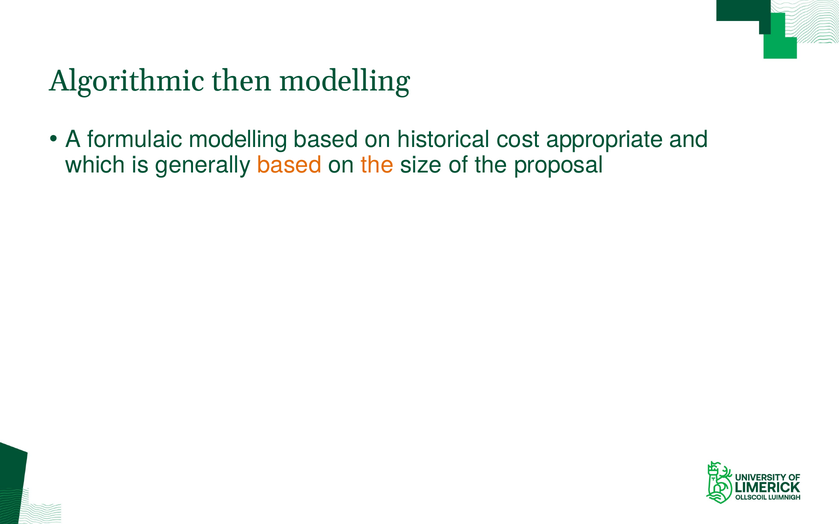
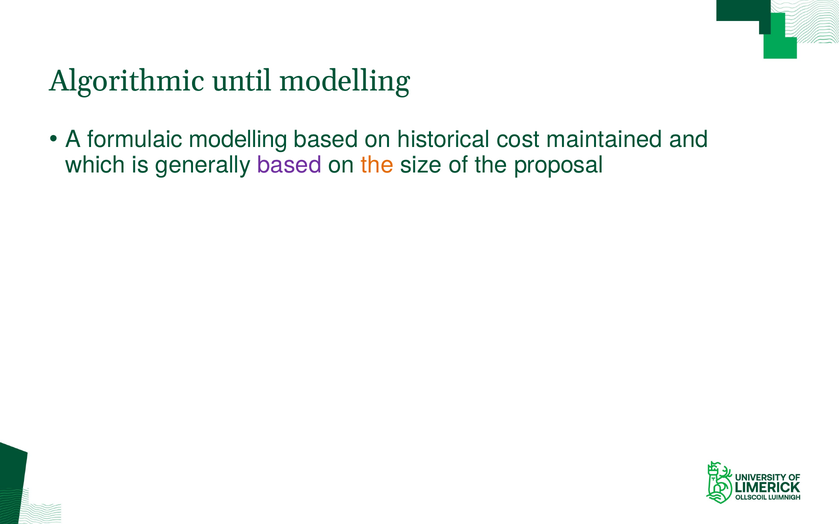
then: then -> until
appropriate: appropriate -> maintained
based at (289, 165) colour: orange -> purple
